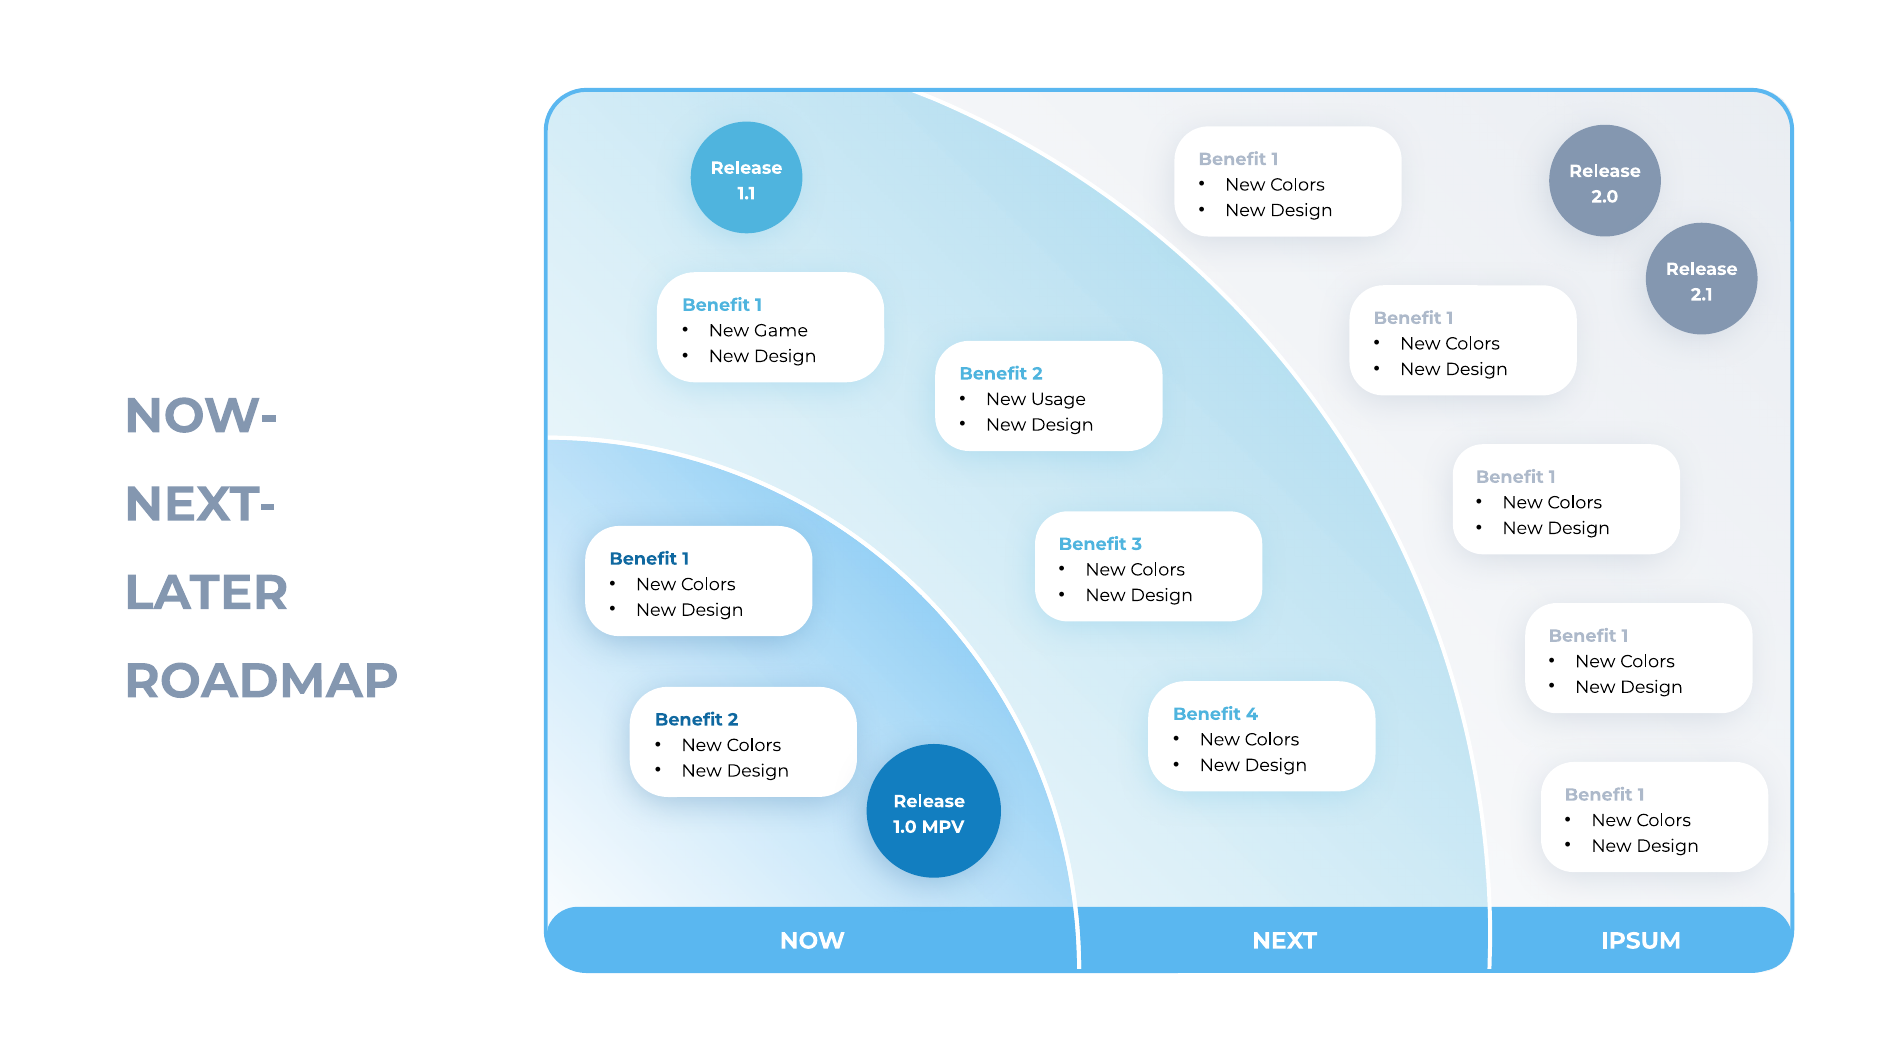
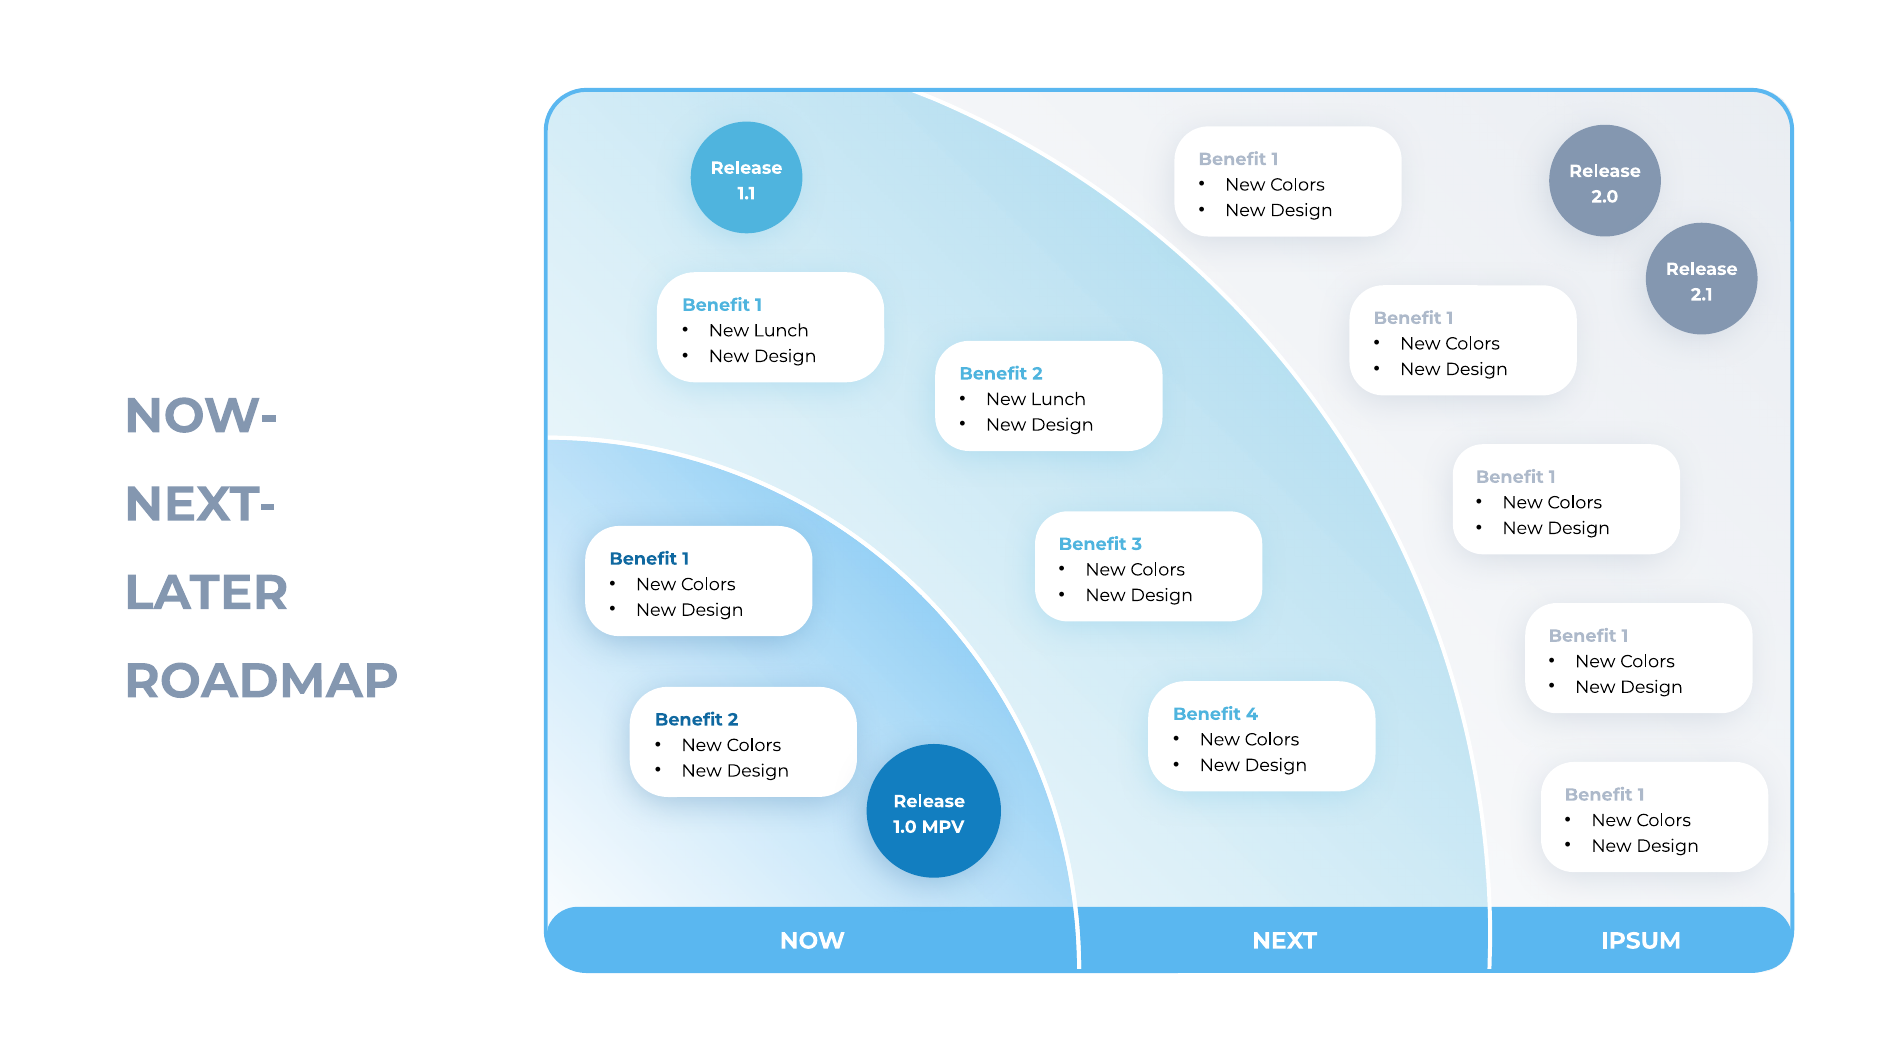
Game at (781, 331): Game -> Lunch
Usage at (1058, 399): Usage -> Lunch
